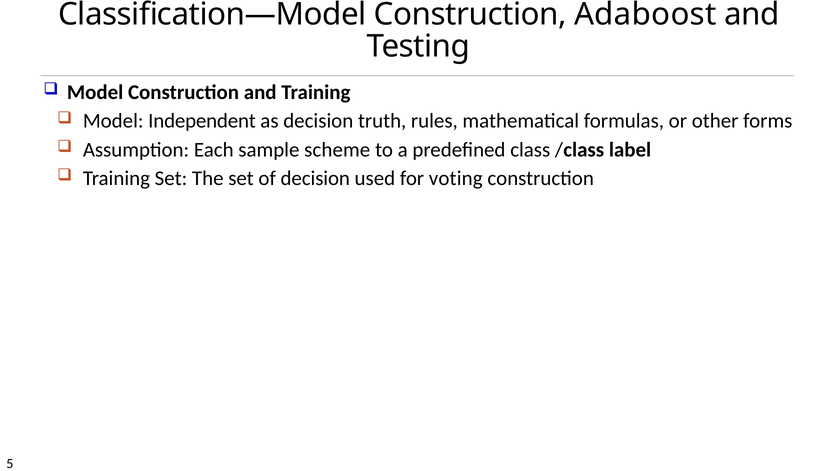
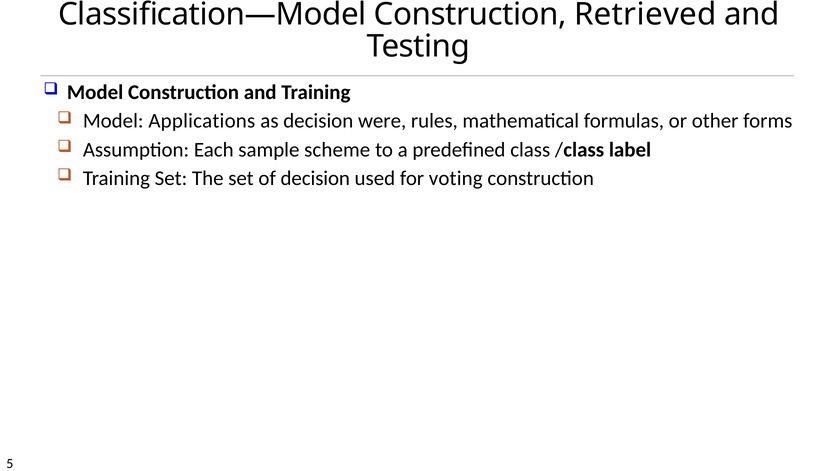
Adaboost: Adaboost -> Retrieved
Independent: Independent -> Applications
truth: truth -> were
